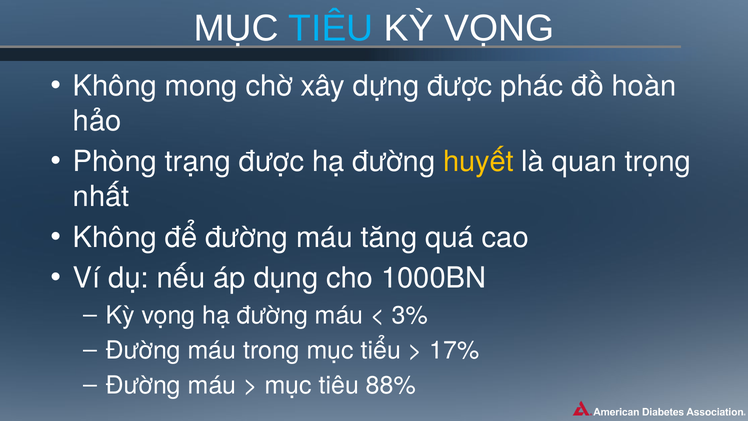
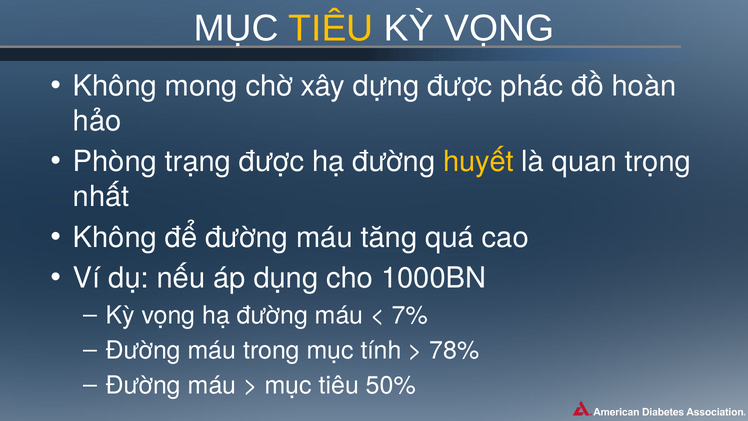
TIÊU at (331, 28) colour: light blue -> yellow
3%: 3% -> 7%
tiểu: tiểu -> tính
17%: 17% -> 78%
88%: 88% -> 50%
